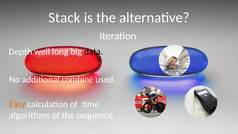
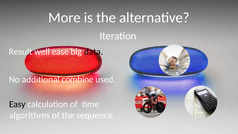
Stack: Stack -> More
Depth: Depth -> Result
long: long -> ease
Easy colour: orange -> black
